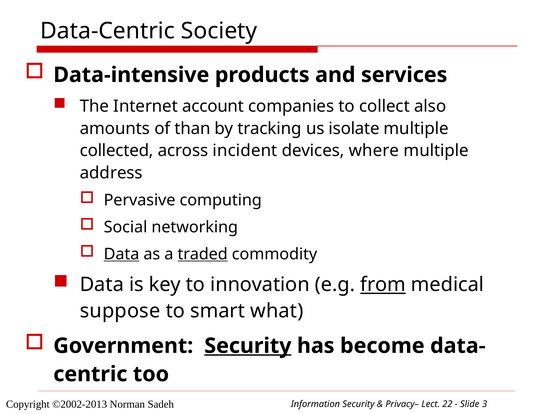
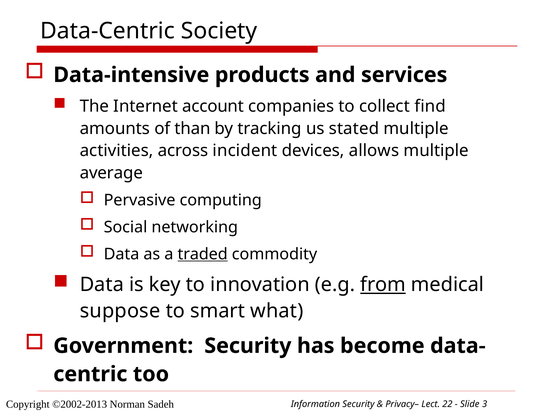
also: also -> find
isolate: isolate -> stated
collected: collected -> activities
where: where -> allows
address: address -> average
Data at (122, 254) underline: present -> none
Security at (248, 346) underline: present -> none
